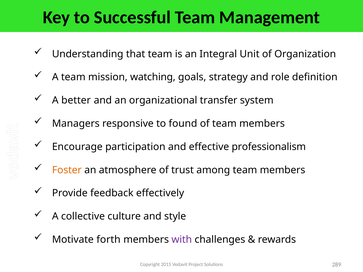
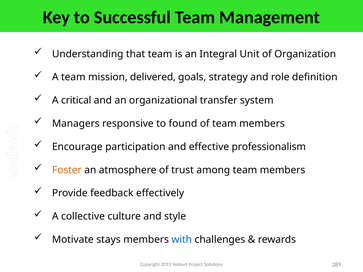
watching: watching -> delivered
better: better -> critical
forth: forth -> stays
with colour: purple -> blue
